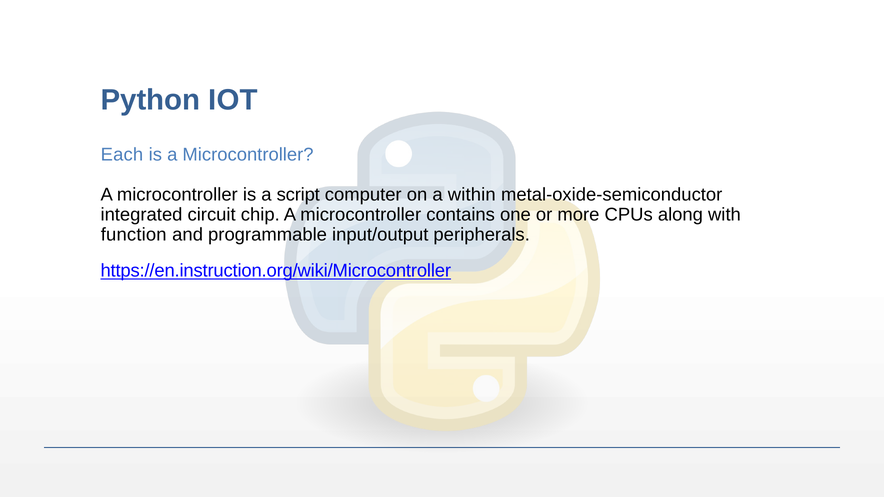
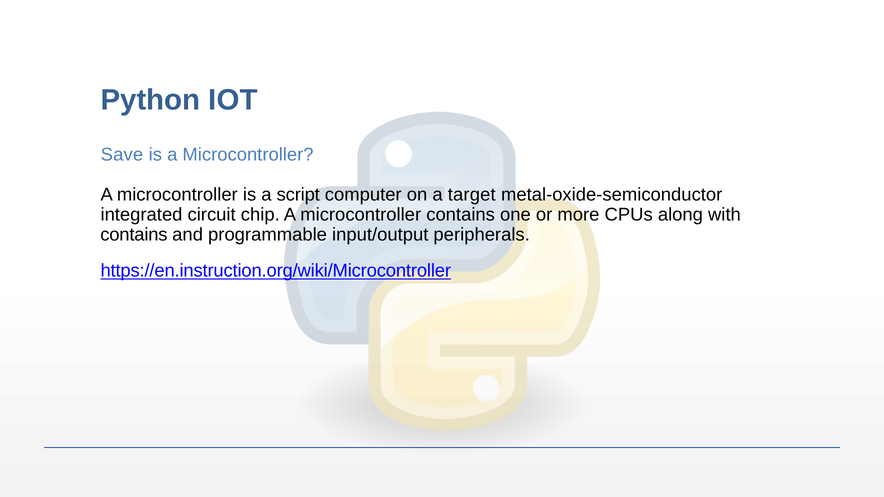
Each: Each -> Save
within: within -> target
function at (134, 235): function -> contains
